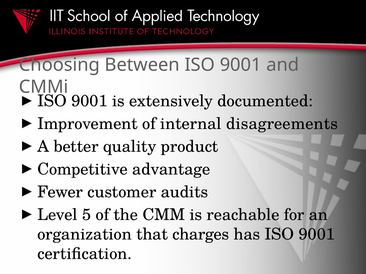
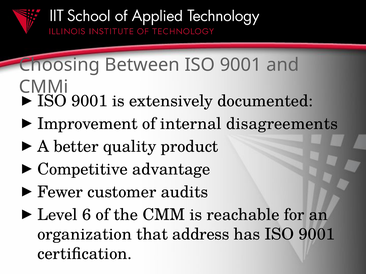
5: 5 -> 6
charges: charges -> address
